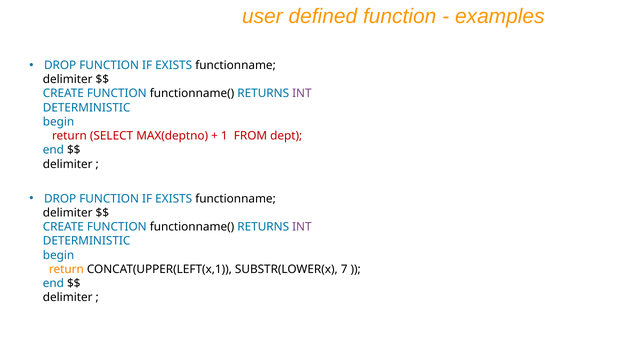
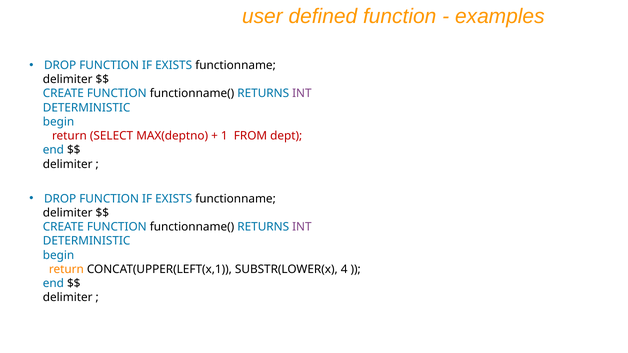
7: 7 -> 4
